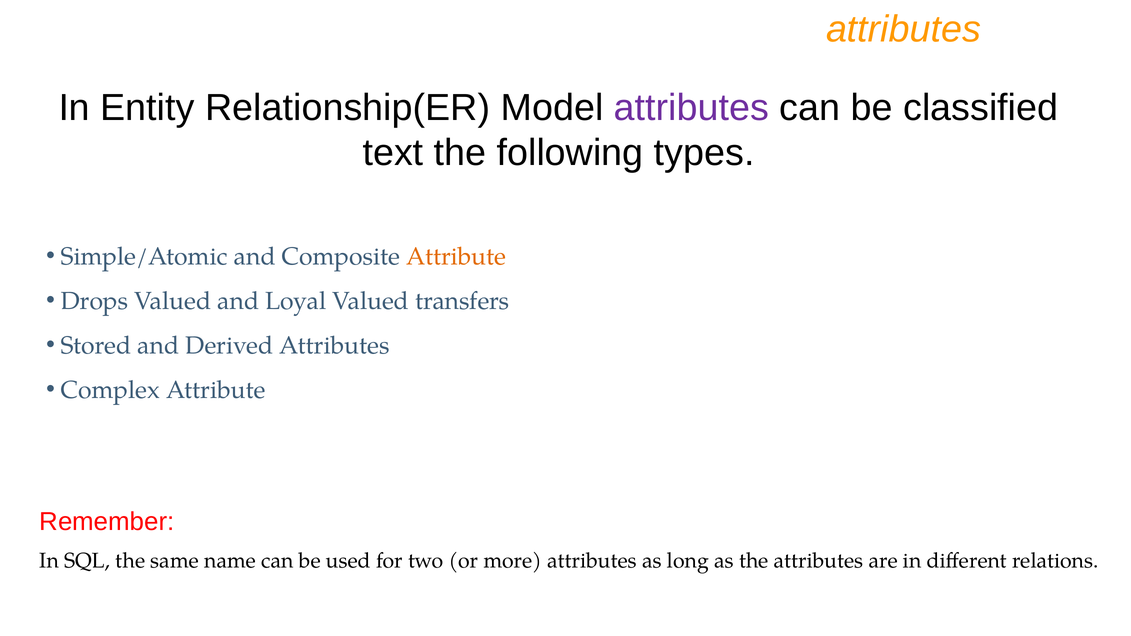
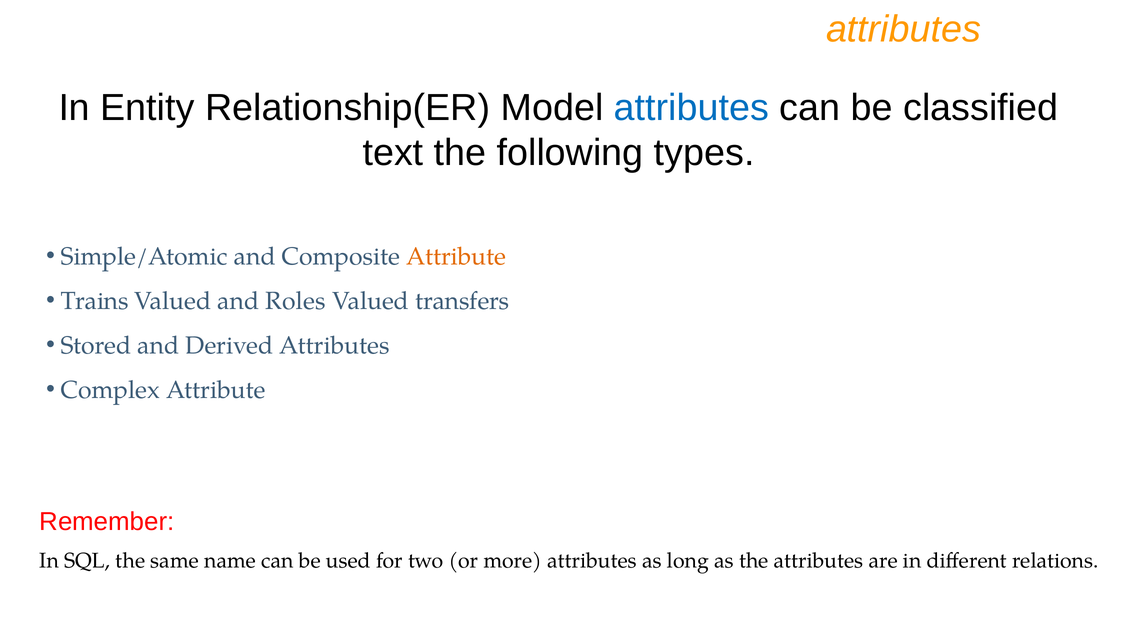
attributes at (691, 108) colour: purple -> blue
Drops: Drops -> Trains
Loyal: Loyal -> Roles
